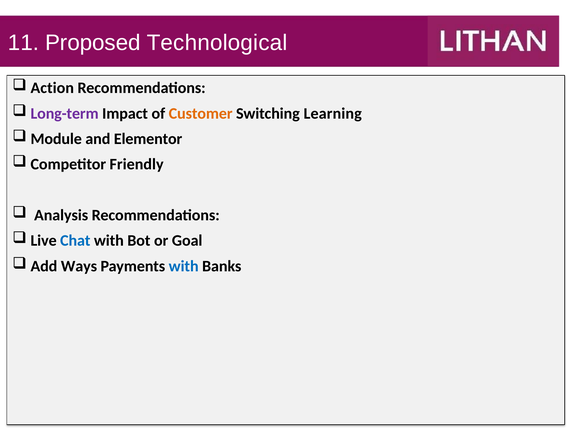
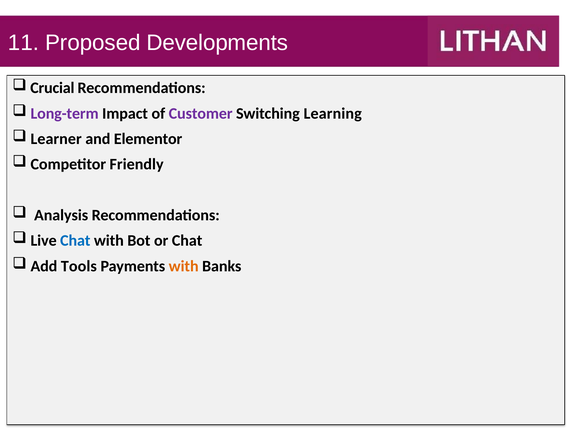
Technological: Technological -> Developments
Action: Action -> Crucial
Customer colour: orange -> purple
Module: Module -> Learner
or Goal: Goal -> Chat
Ways: Ways -> Tools
with at (184, 266) colour: blue -> orange
